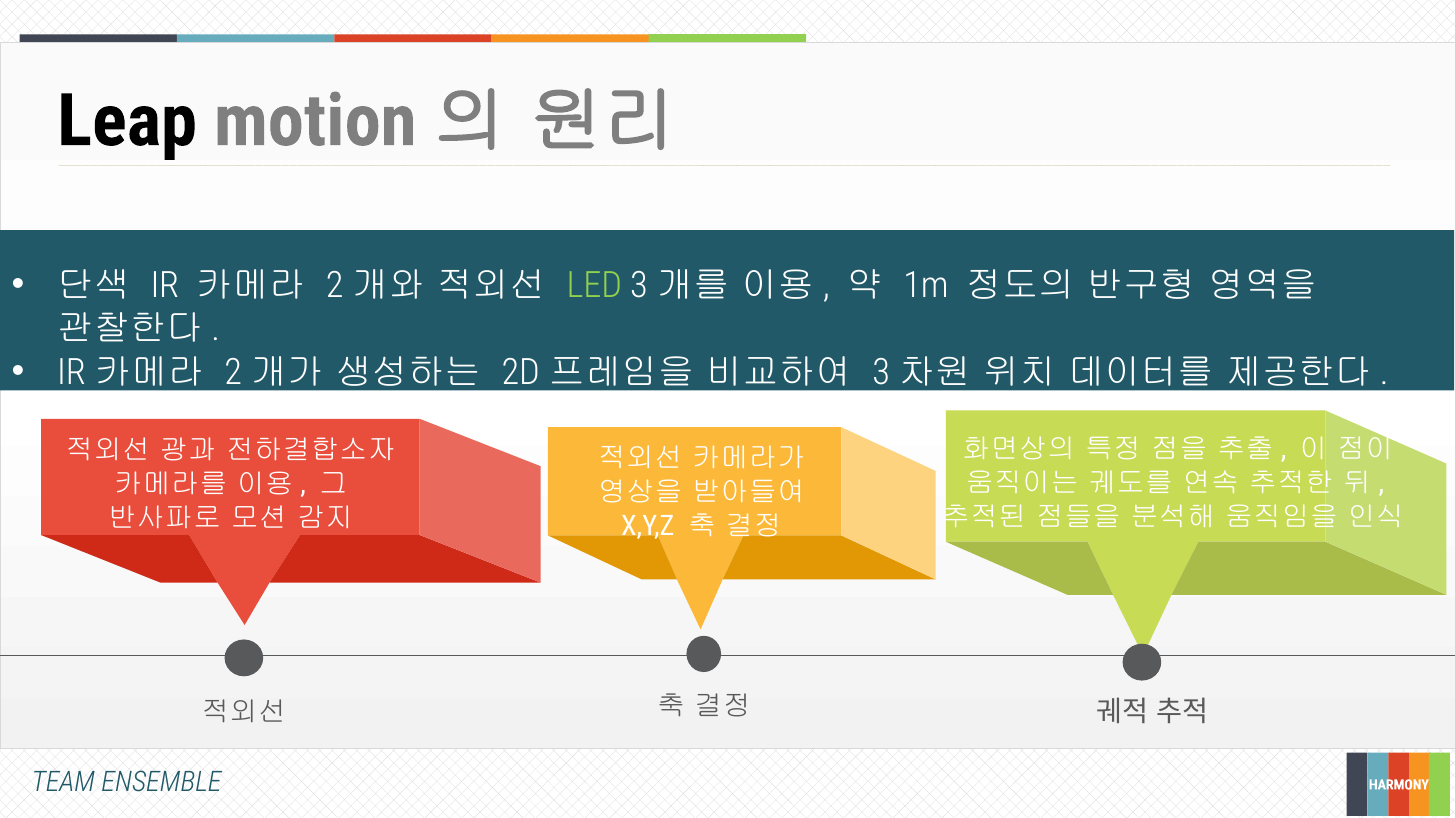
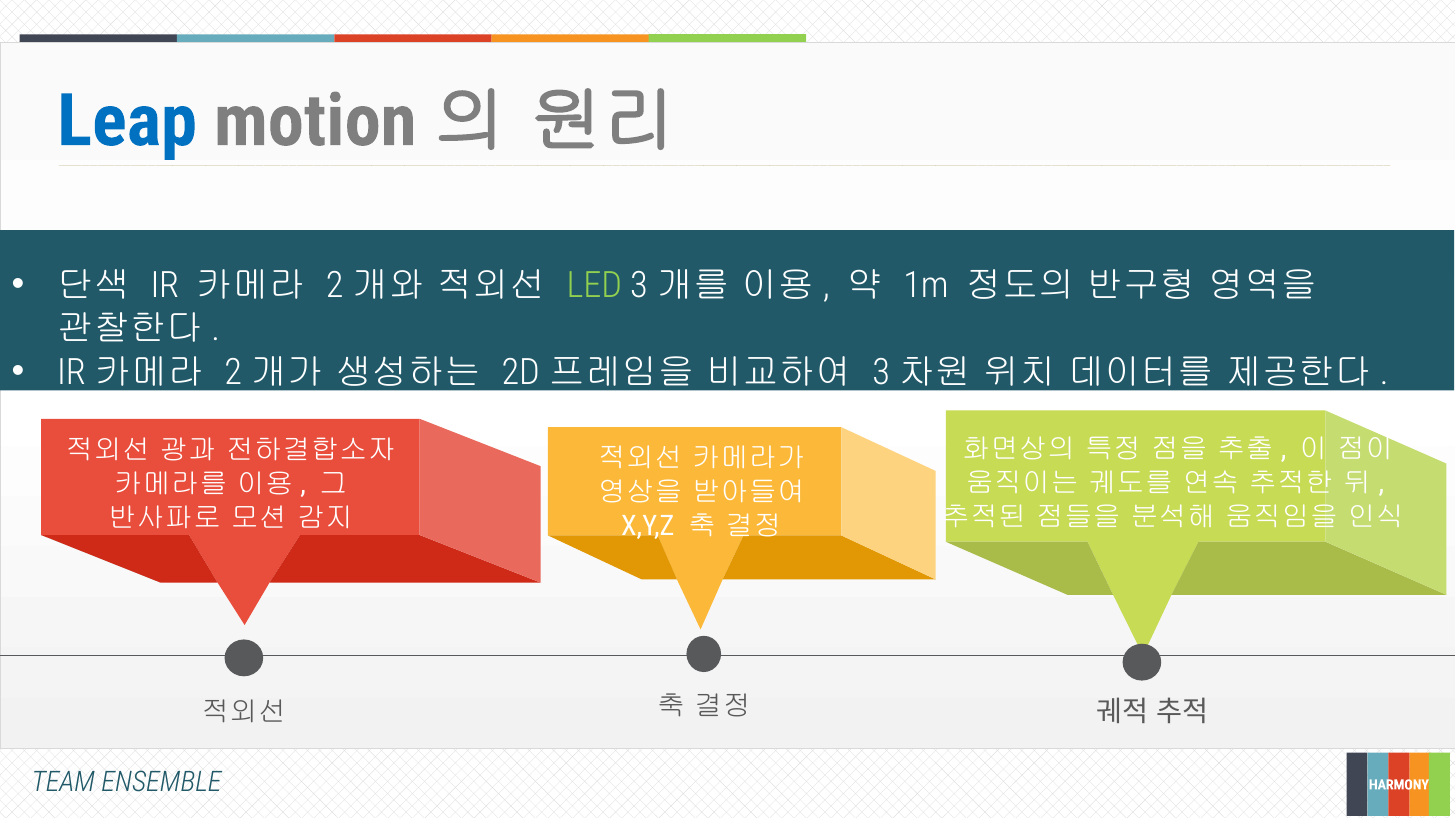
Leap colour: black -> blue
